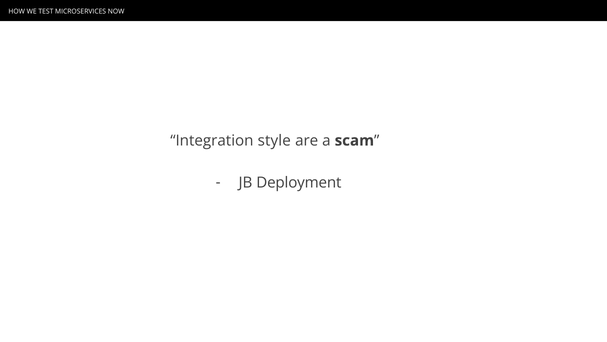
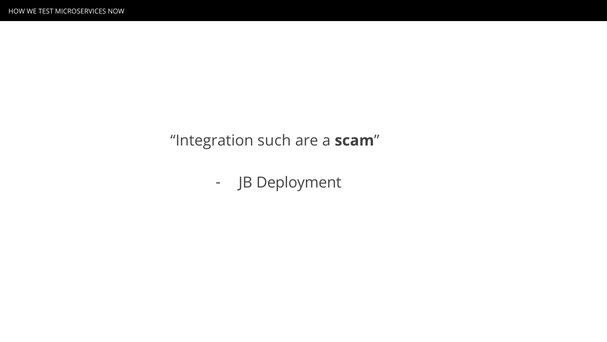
style: style -> such
